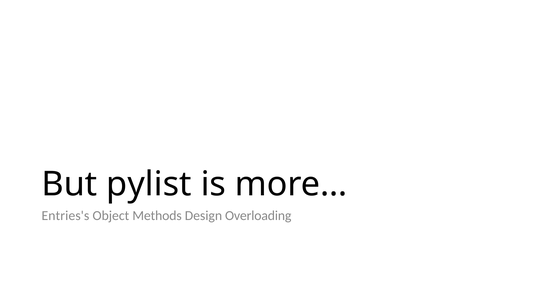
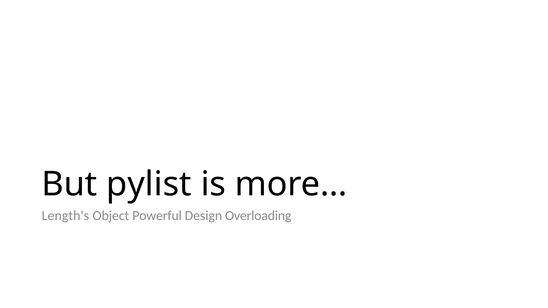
Entries's: Entries's -> Length's
Methods: Methods -> Powerful
